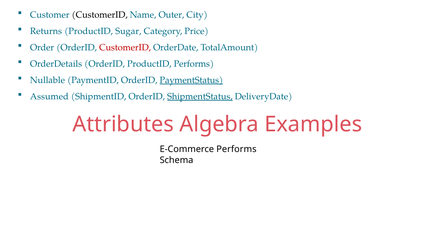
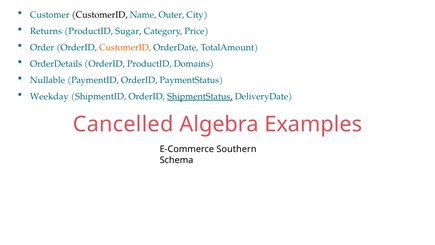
CustomerID at (125, 47) colour: red -> orange
ProductID Performs: Performs -> Domains
PaymentStatus underline: present -> none
Assumed: Assumed -> Weekday
Attributes: Attributes -> Cancelled
E-Commerce Performs: Performs -> Southern
